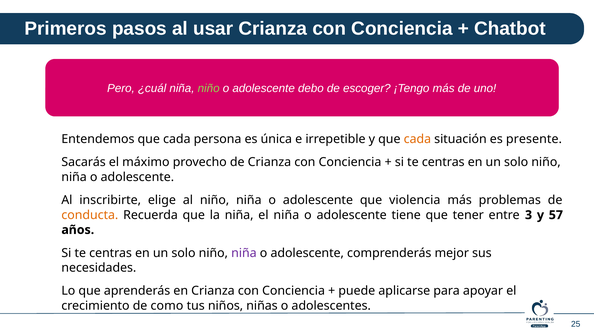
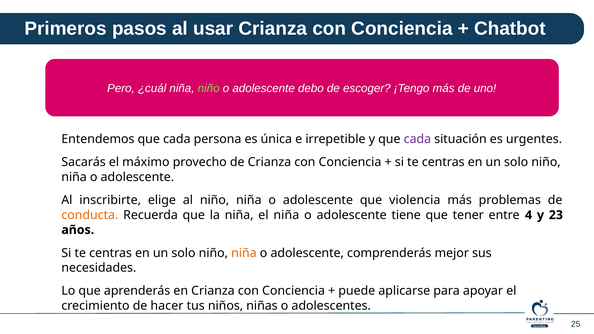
cada at (417, 139) colour: orange -> purple
presente: presente -> urgentes
3: 3 -> 4
57: 57 -> 23
niña at (244, 253) colour: purple -> orange
como: como -> hacer
